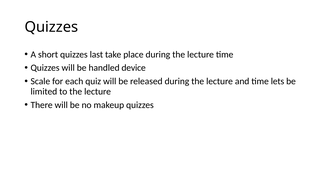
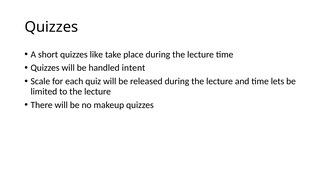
last: last -> like
device: device -> intent
